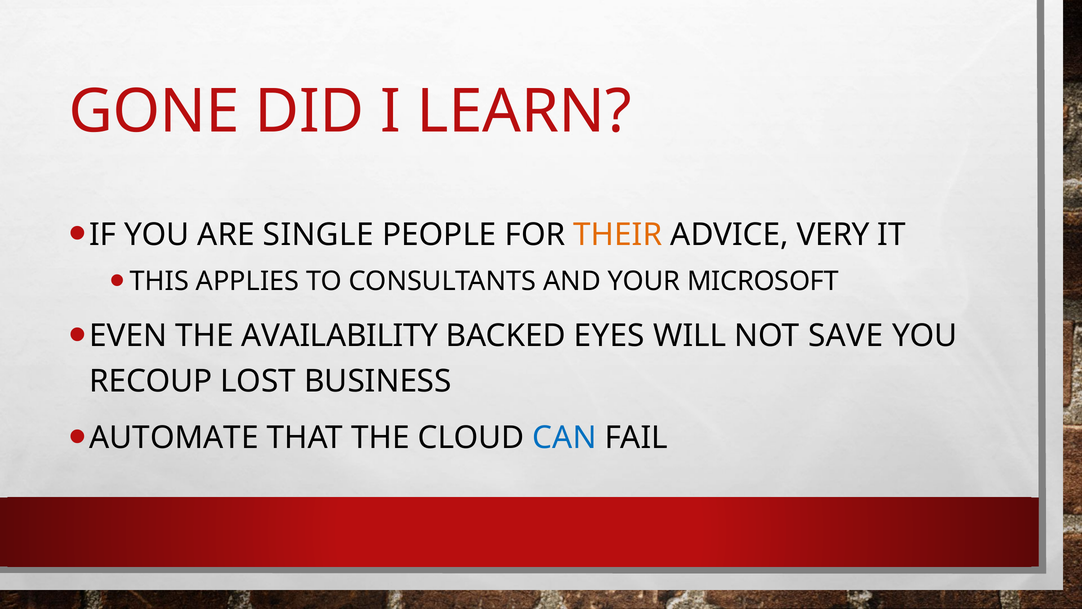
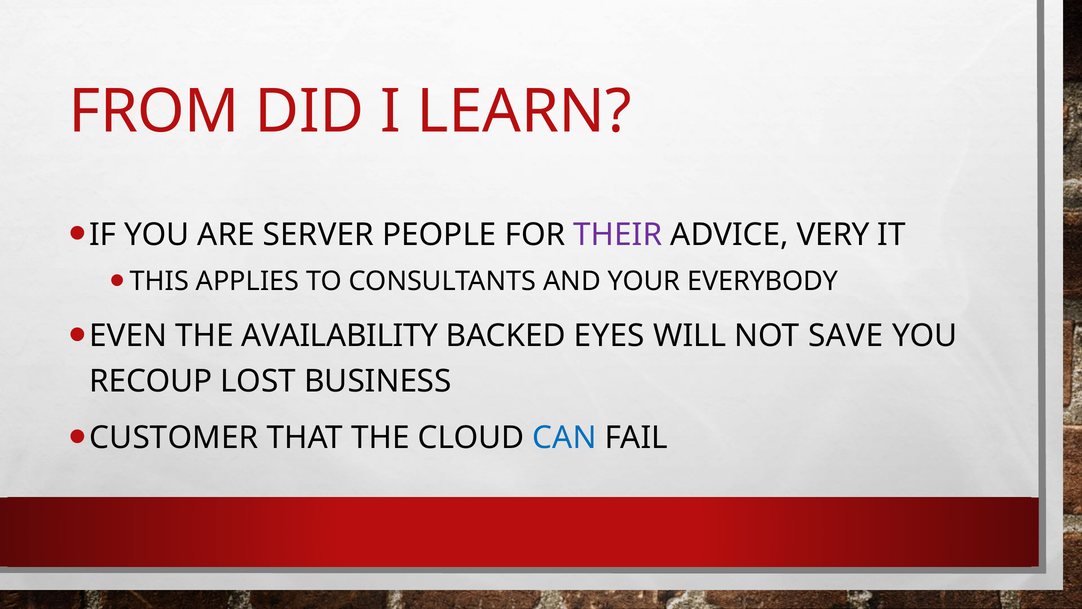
GONE: GONE -> FROM
SINGLE: SINGLE -> SERVER
THEIR colour: orange -> purple
MICROSOFT: MICROSOFT -> EVERYBODY
AUTOMATE: AUTOMATE -> CUSTOMER
